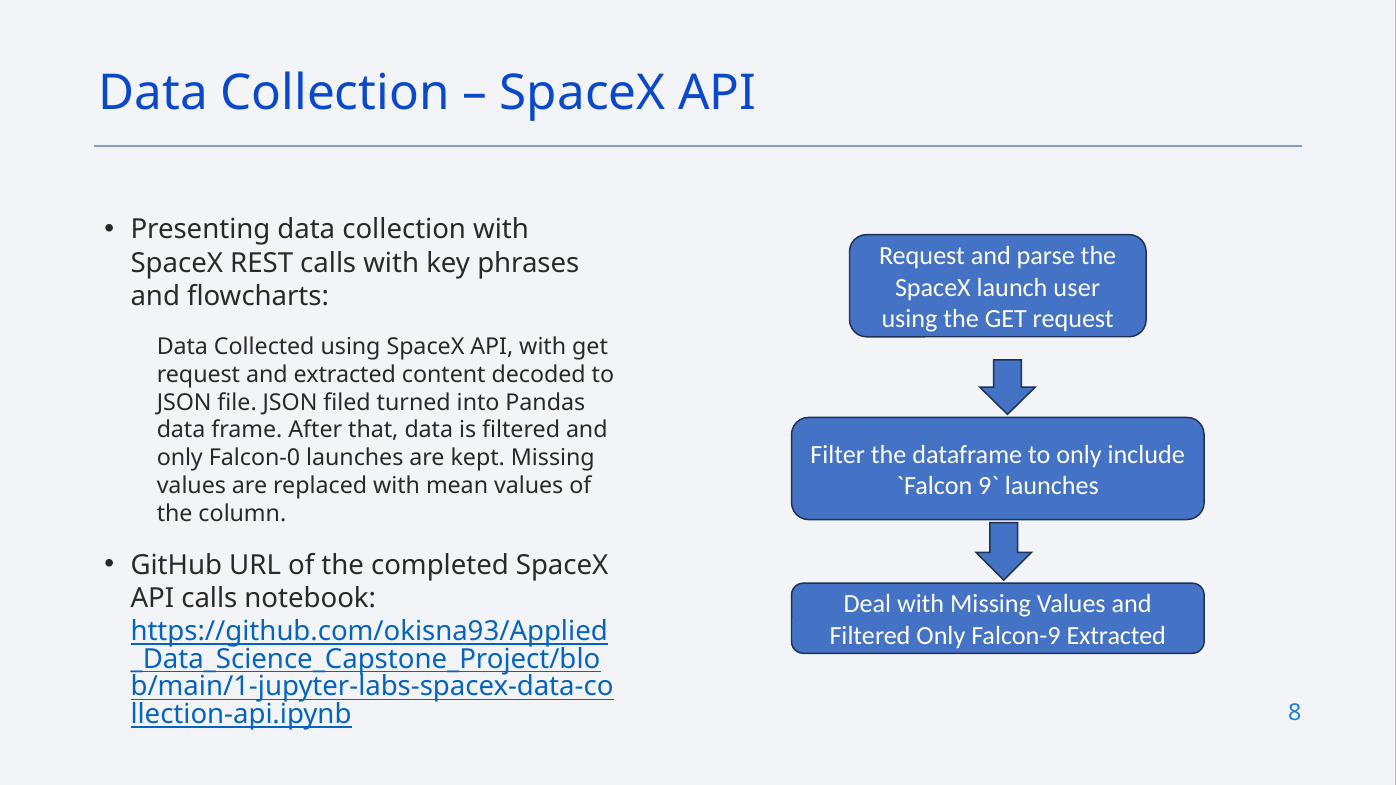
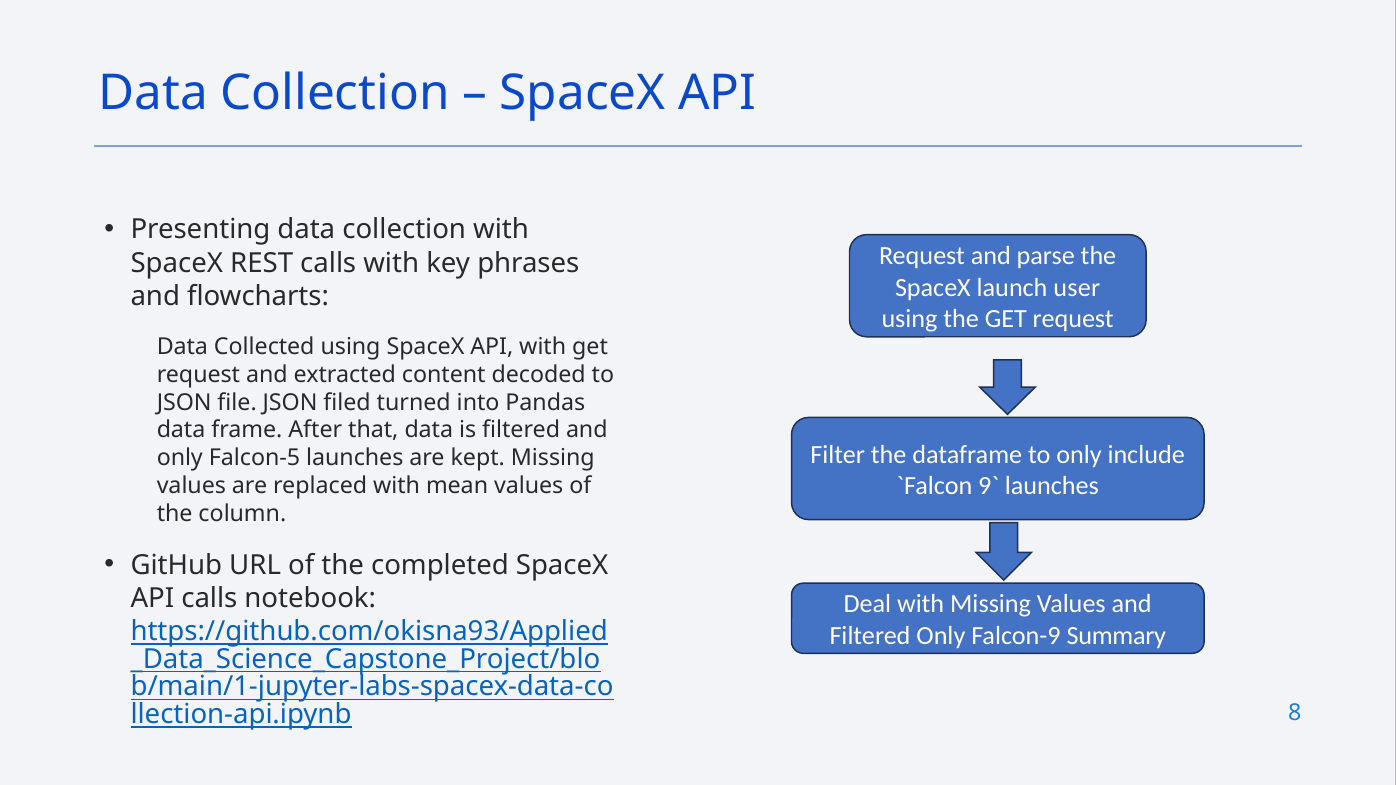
Falcon-0: Falcon-0 -> Falcon-5
Falcon-9 Extracted: Extracted -> Summary
